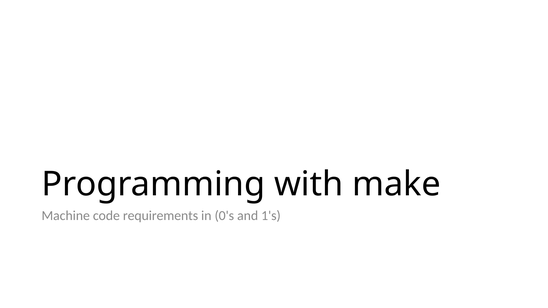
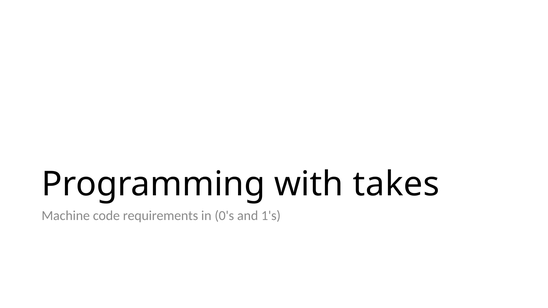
make: make -> takes
